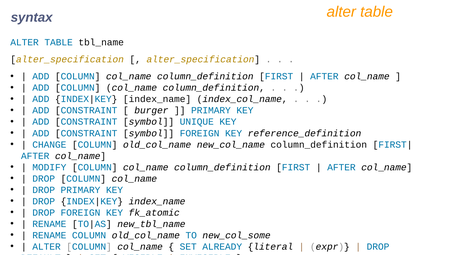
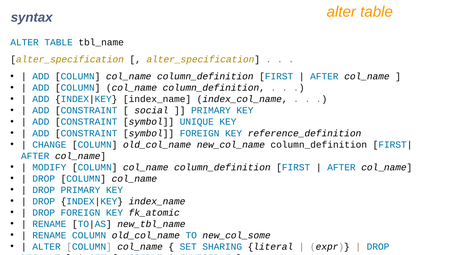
burger: burger -> social
ALREADY: ALREADY -> SHARING
